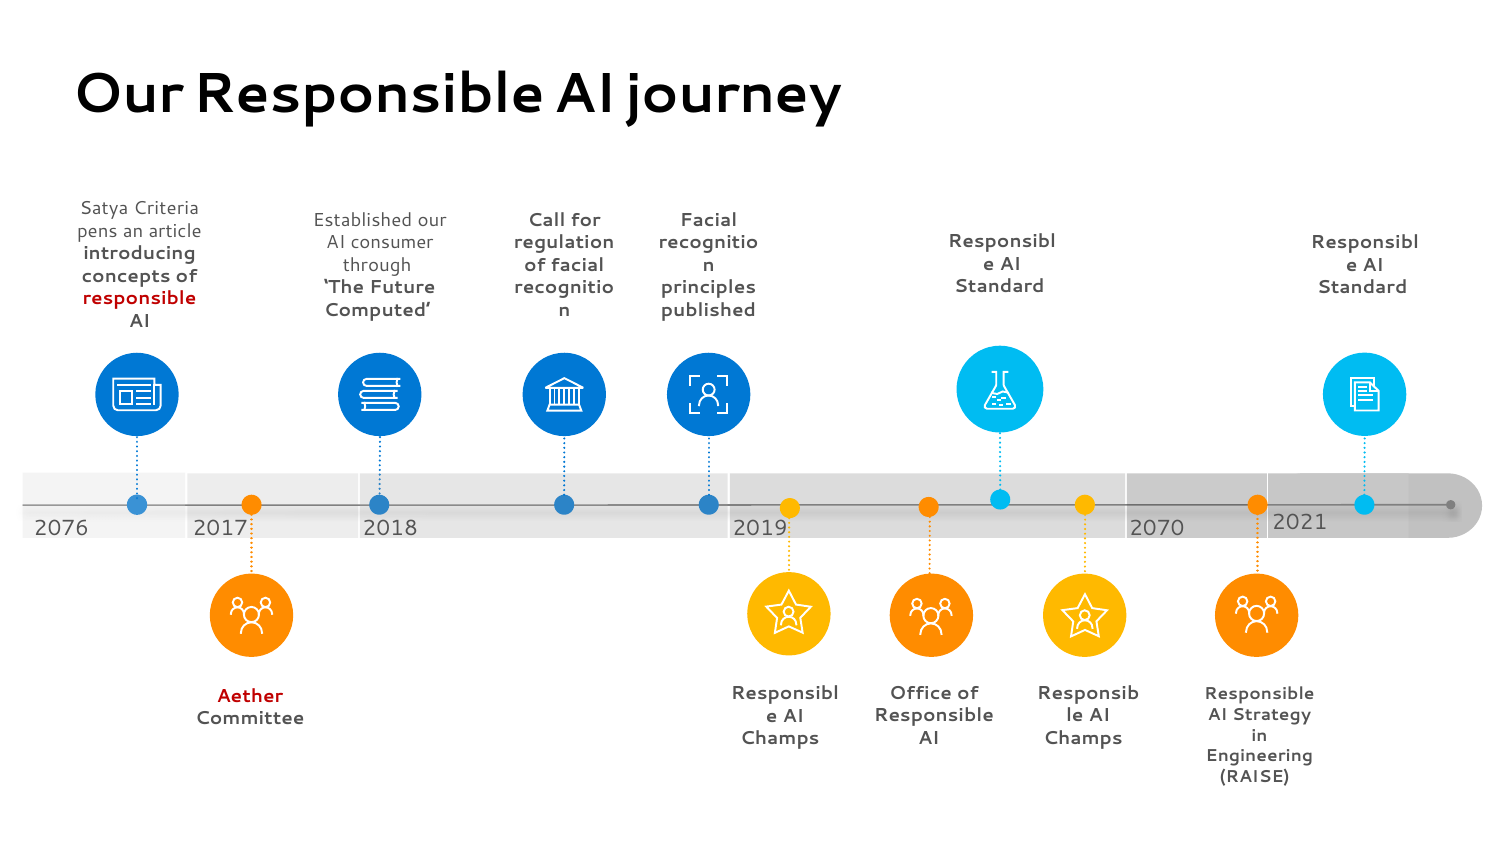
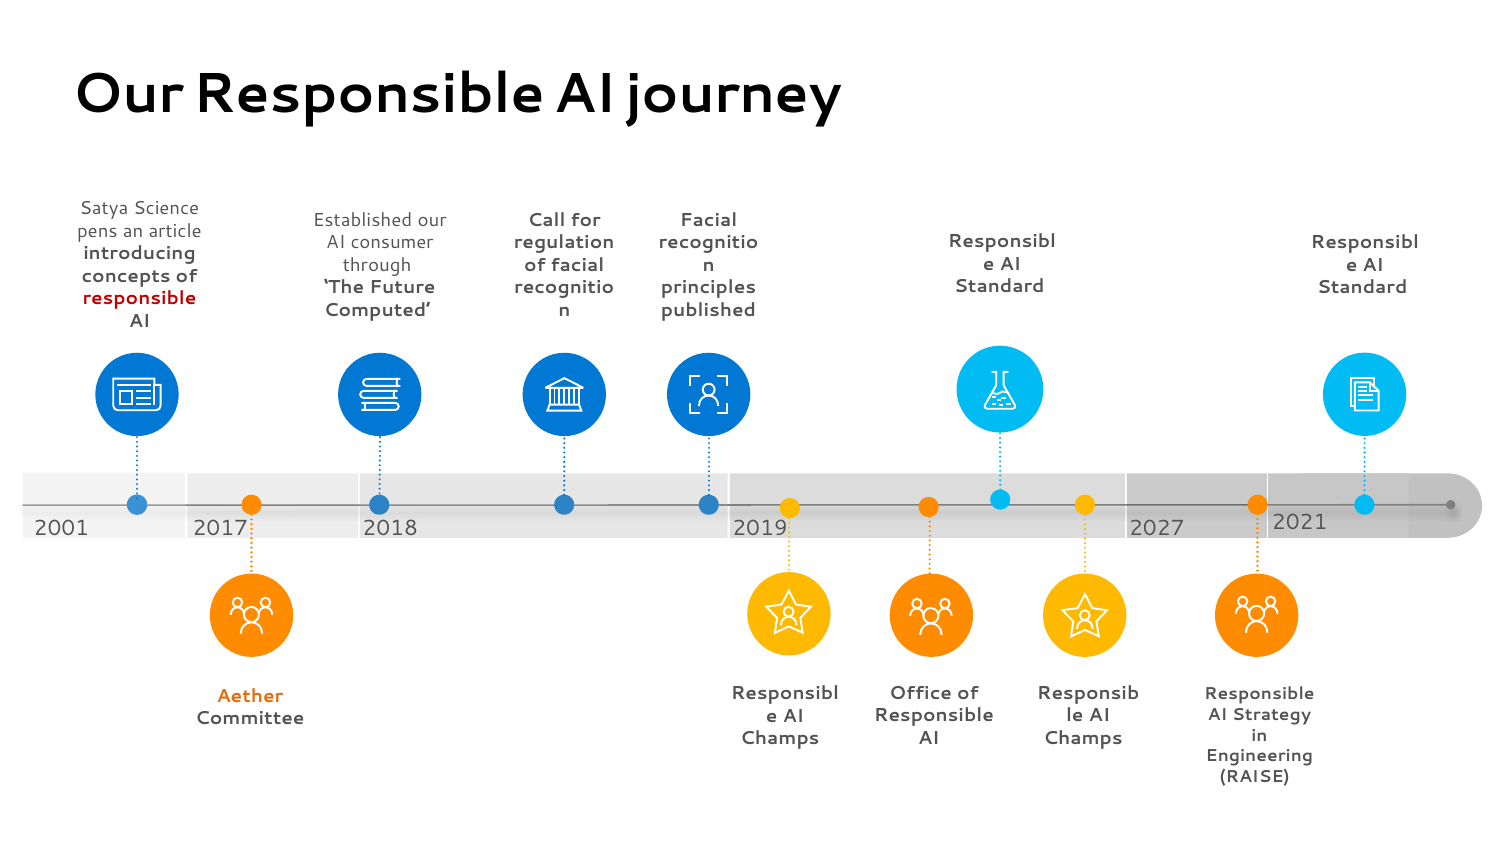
Criteria: Criteria -> Science
2076: 2076 -> 2001
2070: 2070 -> 2027
Aether colour: red -> orange
